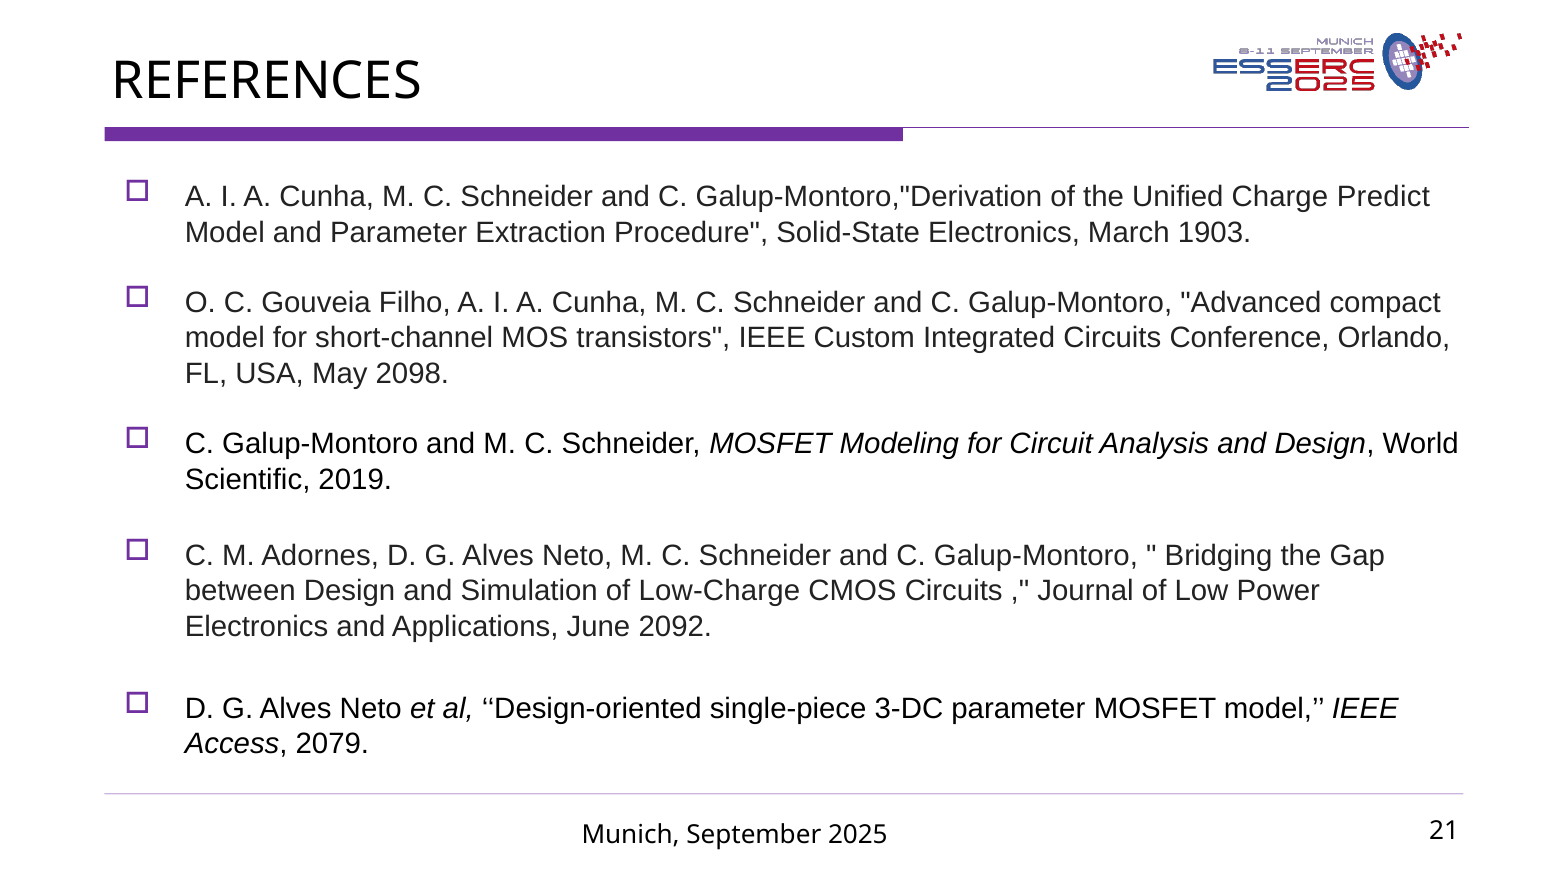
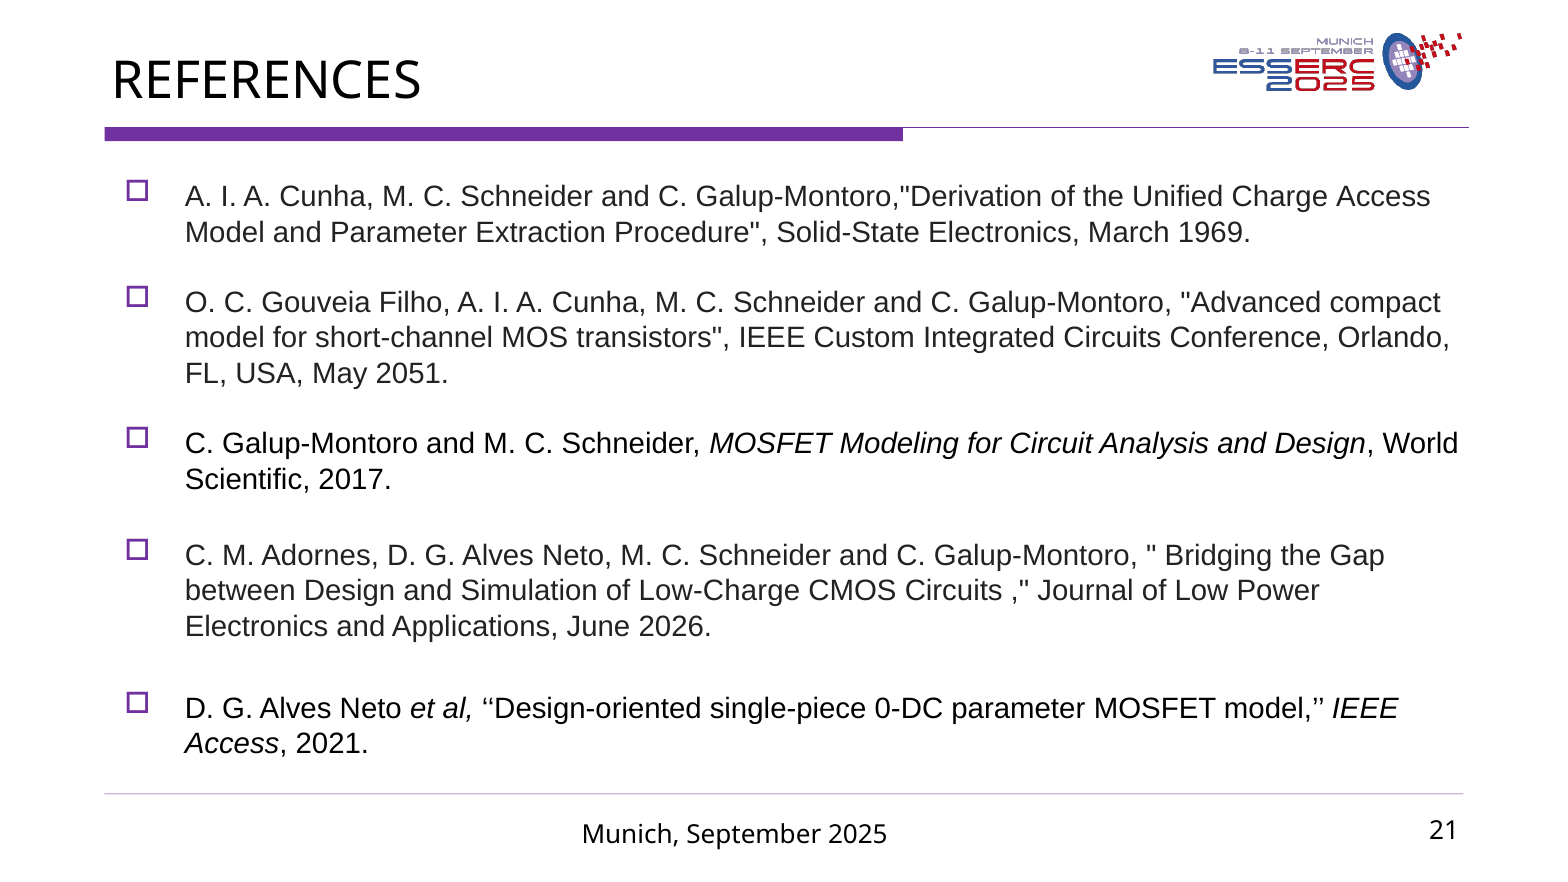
Charge Predict: Predict -> Access
1903: 1903 -> 1969
2098: 2098 -> 2051
2019: 2019 -> 2017
2092: 2092 -> 2026
3-DC: 3-DC -> 0-DC
2079: 2079 -> 2021
